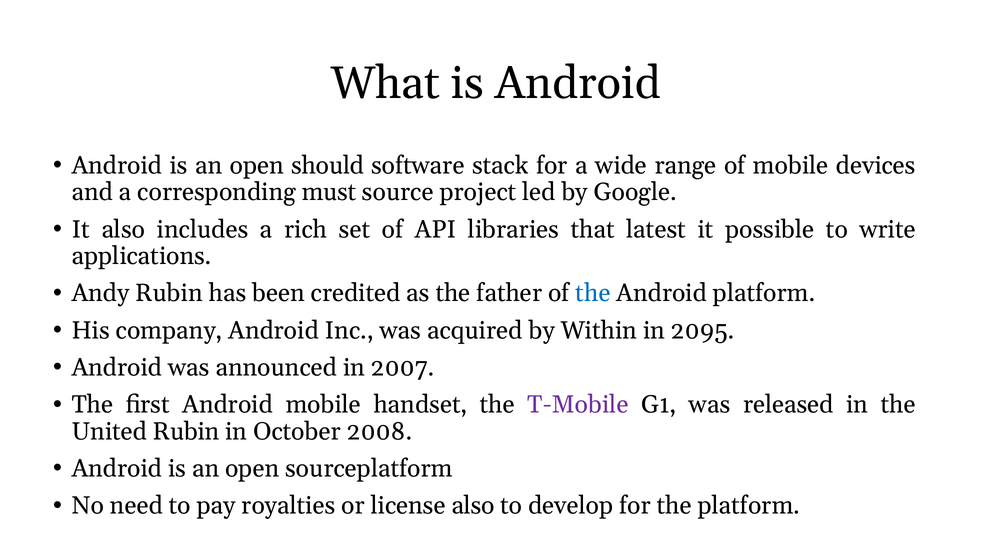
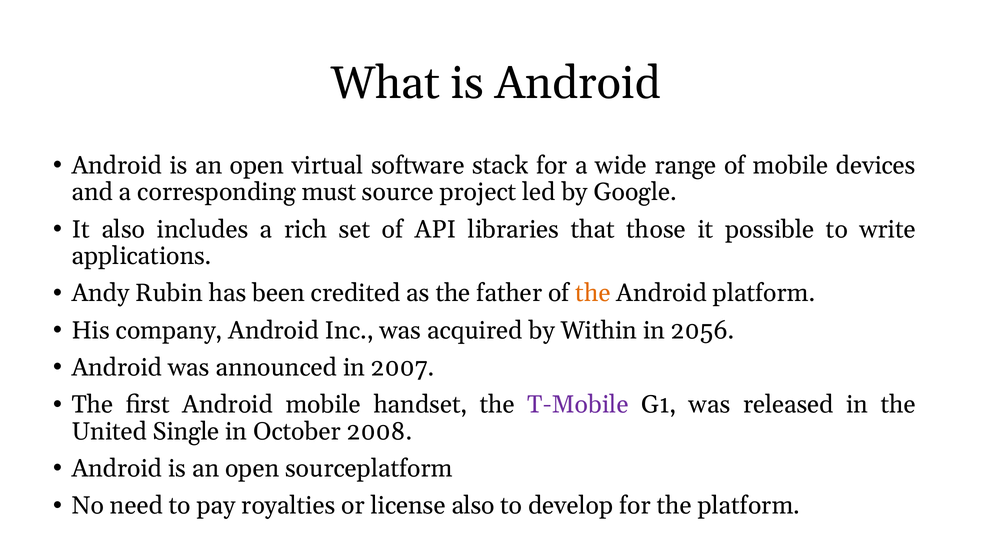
should: should -> virtual
latest: latest -> those
the at (593, 293) colour: blue -> orange
2095: 2095 -> 2056
United Rubin: Rubin -> Single
